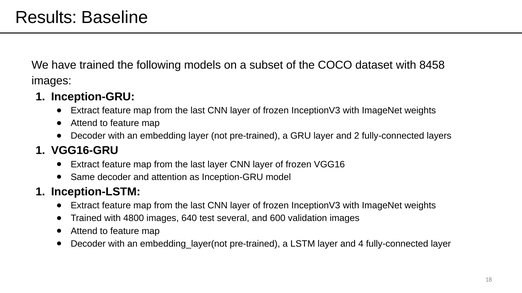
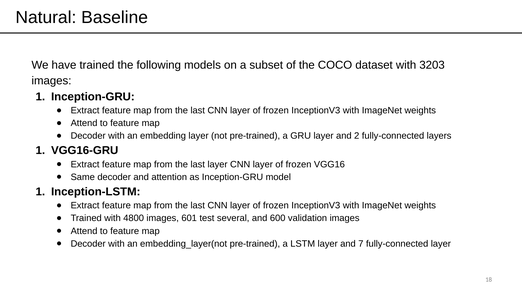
Results: Results -> Natural
8458: 8458 -> 3203
640: 640 -> 601
4: 4 -> 7
